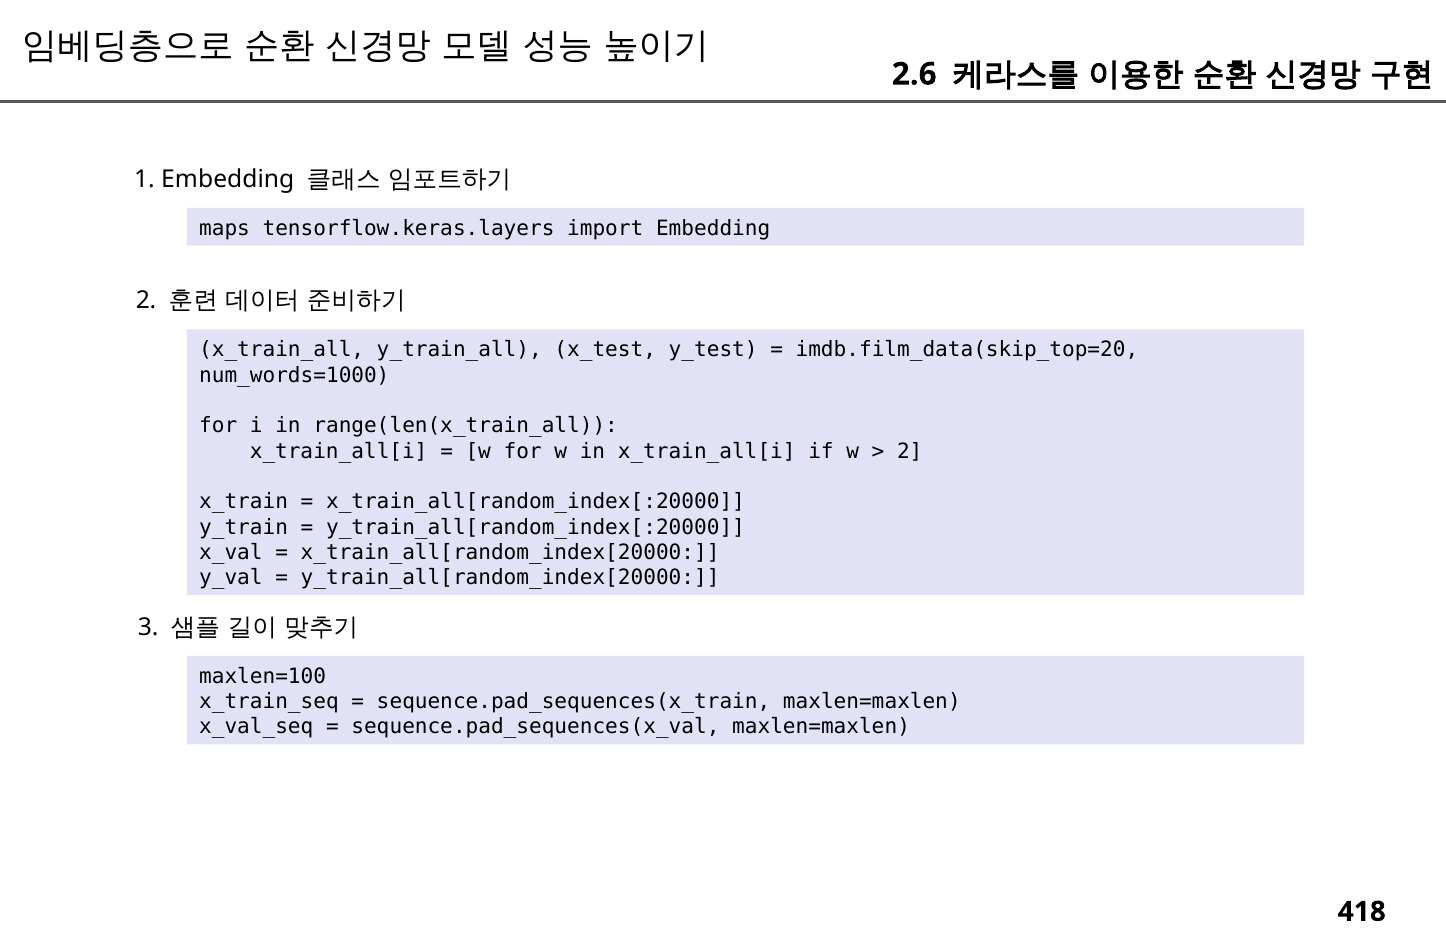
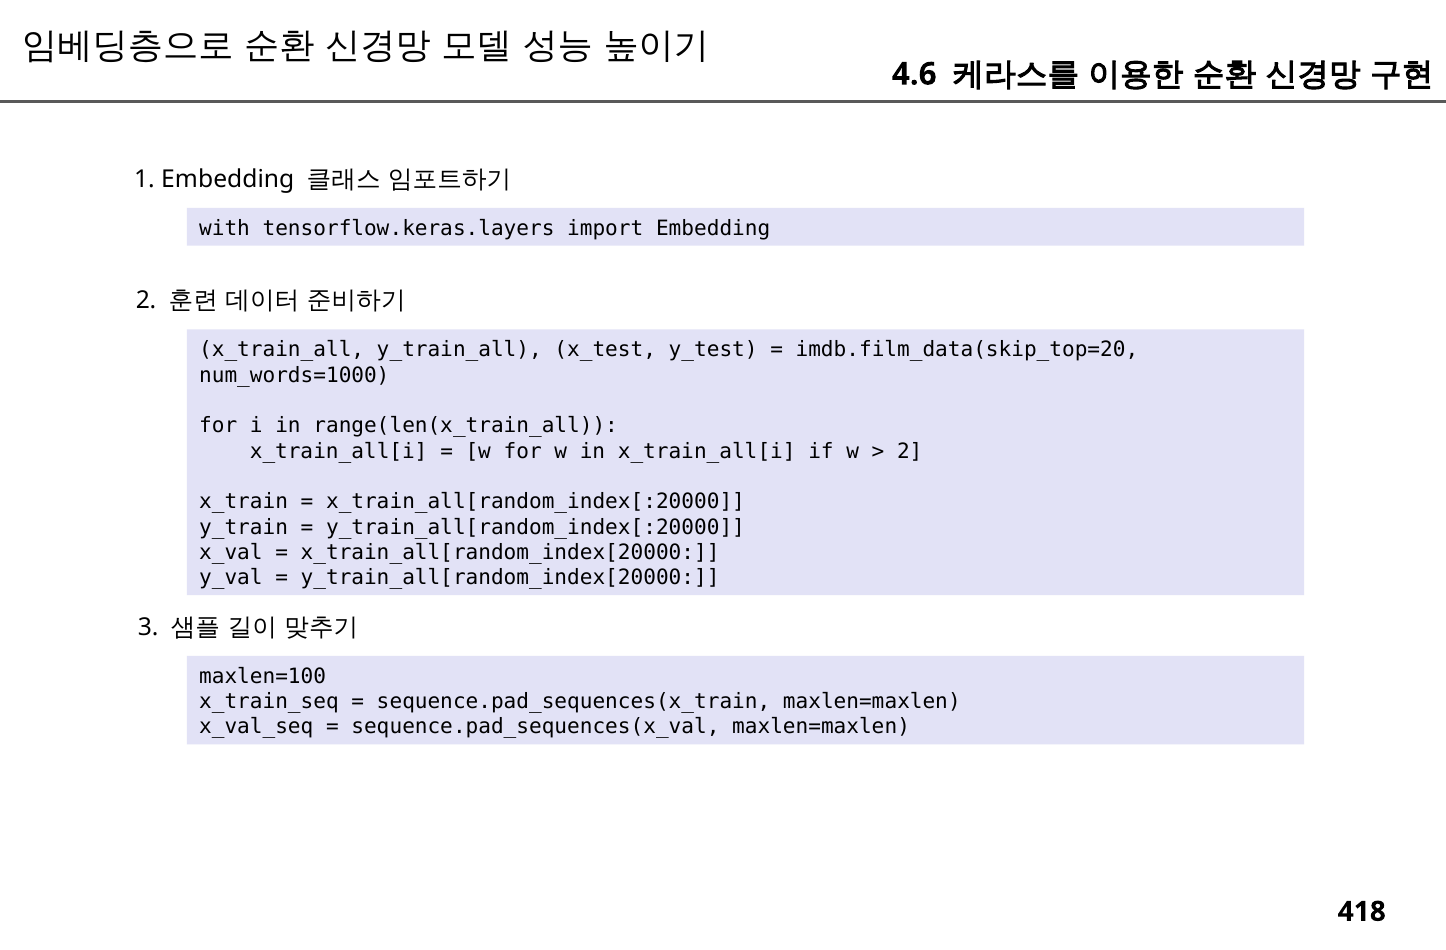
2.6: 2.6 -> 4.6
maps: maps -> with
